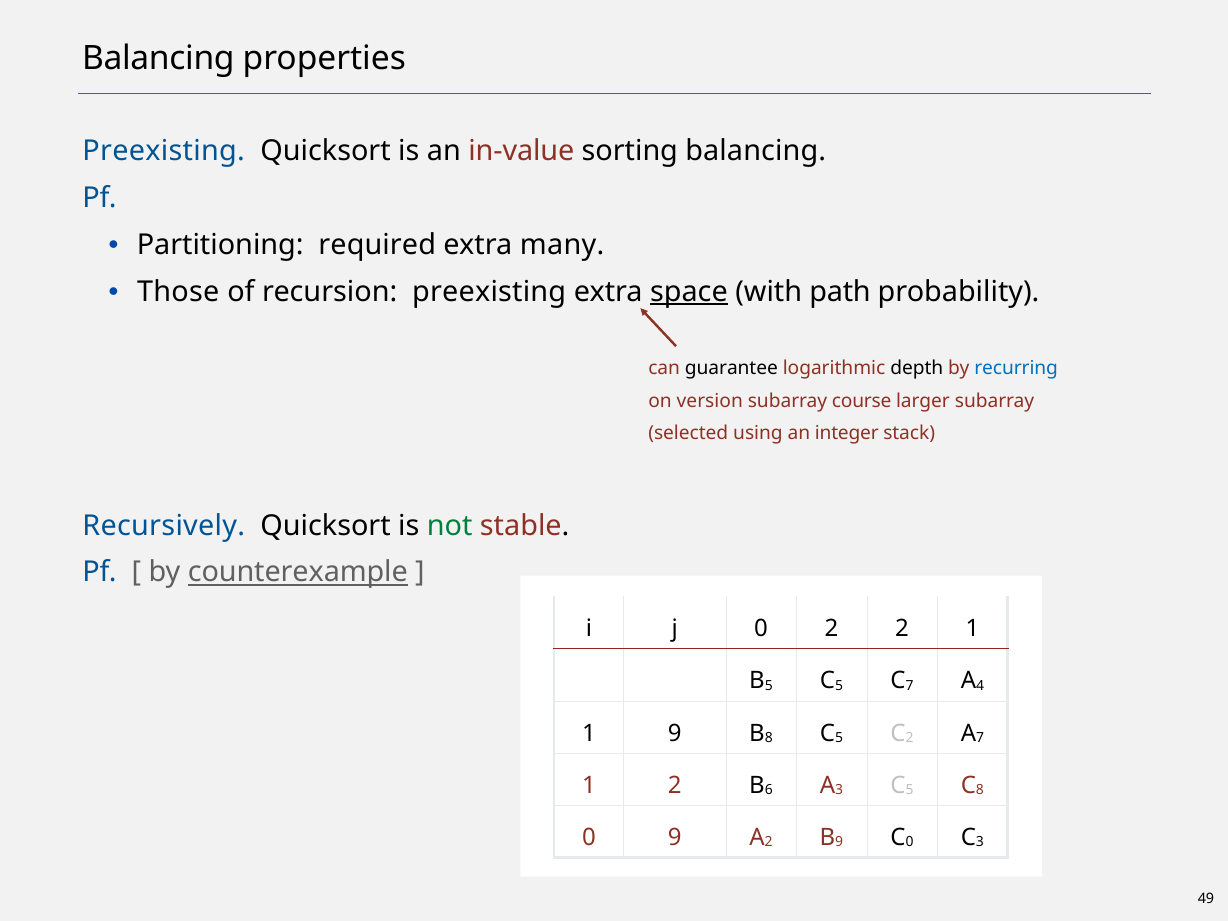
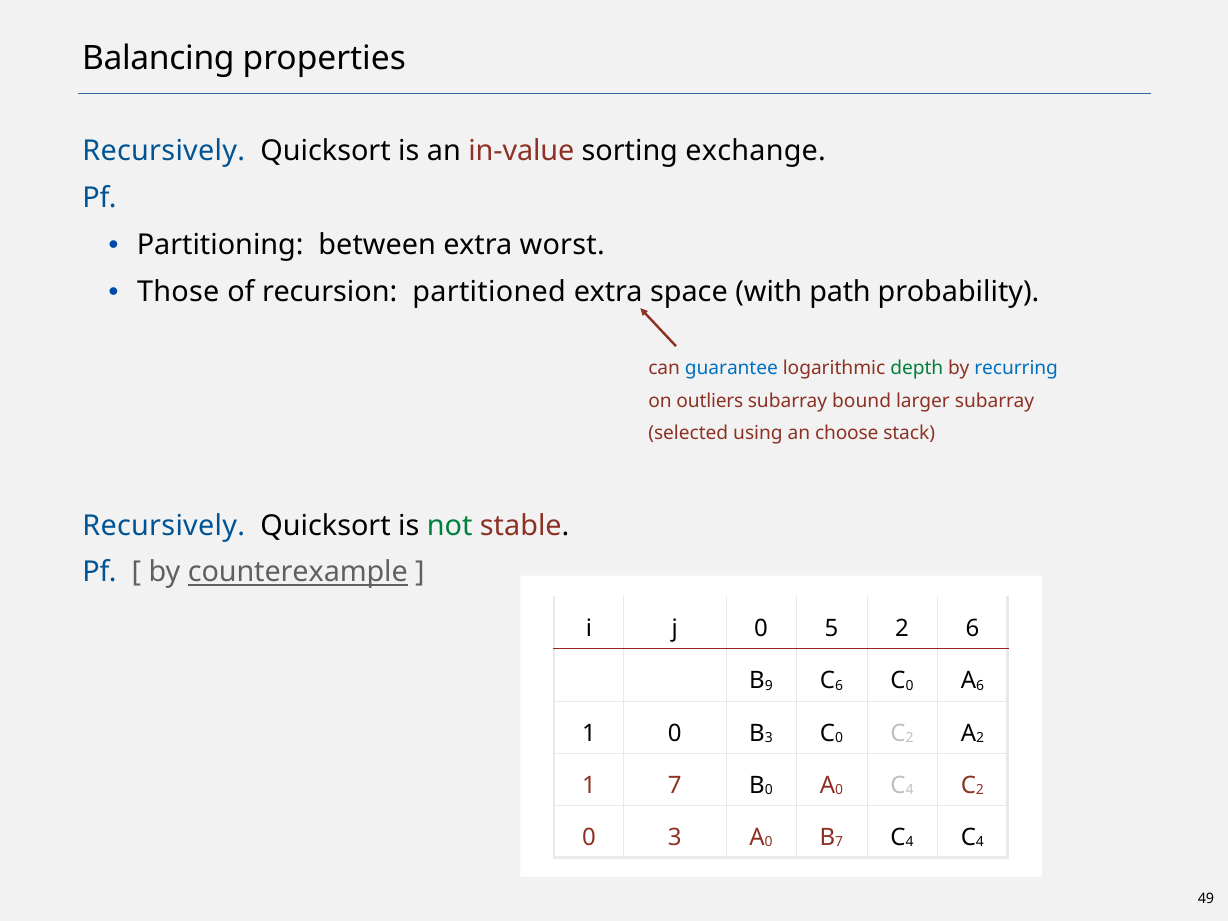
Preexisting at (164, 151): Preexisting -> Recursively
sorting balancing: balancing -> exchange
required: required -> between
many: many -> worst
recursion preexisting: preexisting -> partitioned
space underline: present -> none
guarantee colour: black -> blue
depth colour: black -> green
version: version -> outliers
course: course -> bound
integer: integer -> choose
0 2: 2 -> 5
2 1: 1 -> 6
5 at (769, 686): 5 -> 9
5 at (839, 686): 5 -> 6
7 at (909, 686): 7 -> 0
4 at (980, 686): 4 -> 6
1 9: 9 -> 0
8 at (769, 738): 8 -> 3
5 at (839, 738): 5 -> 0
7 at (980, 738): 7 -> 2
1 2: 2 -> 7
6 at (769, 790): 6 -> 0
3 at (839, 790): 3 -> 0
5 at (909, 790): 5 -> 4
8 at (980, 790): 8 -> 2
0 9: 9 -> 3
2 at (769, 842): 2 -> 0
9 at (839, 842): 9 -> 7
0 at (909, 842): 0 -> 4
3 at (980, 842): 3 -> 4
